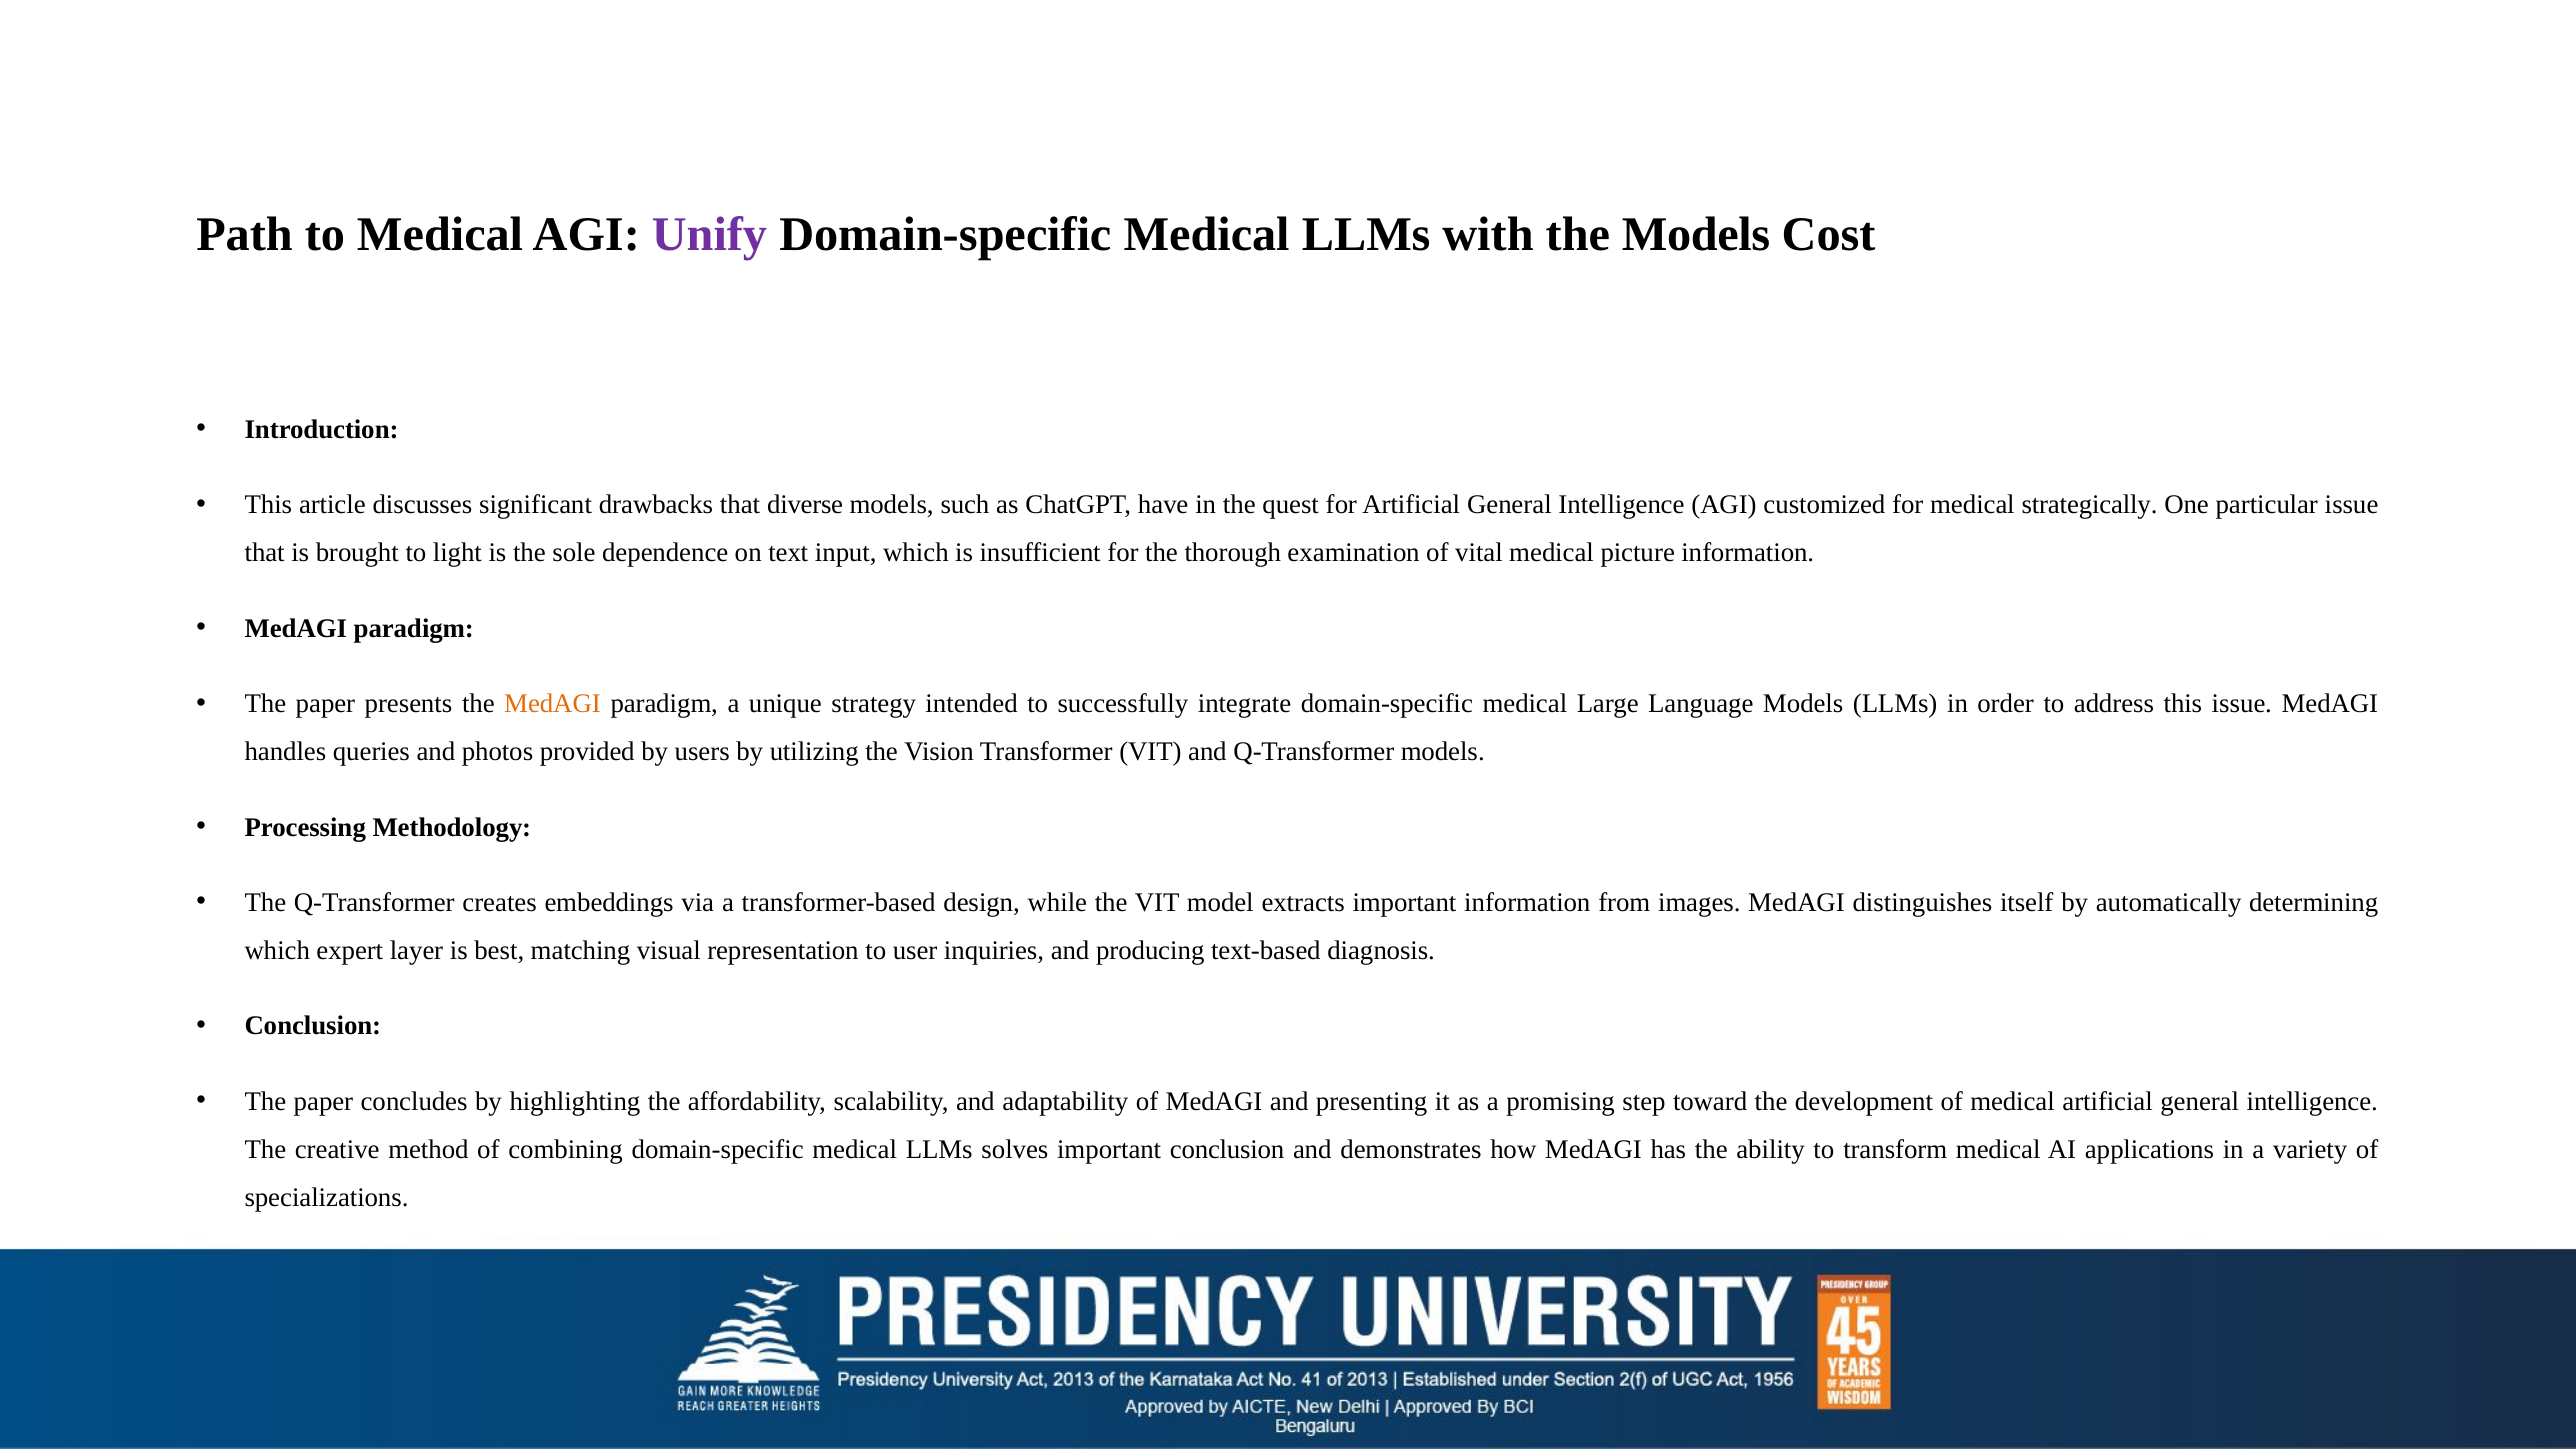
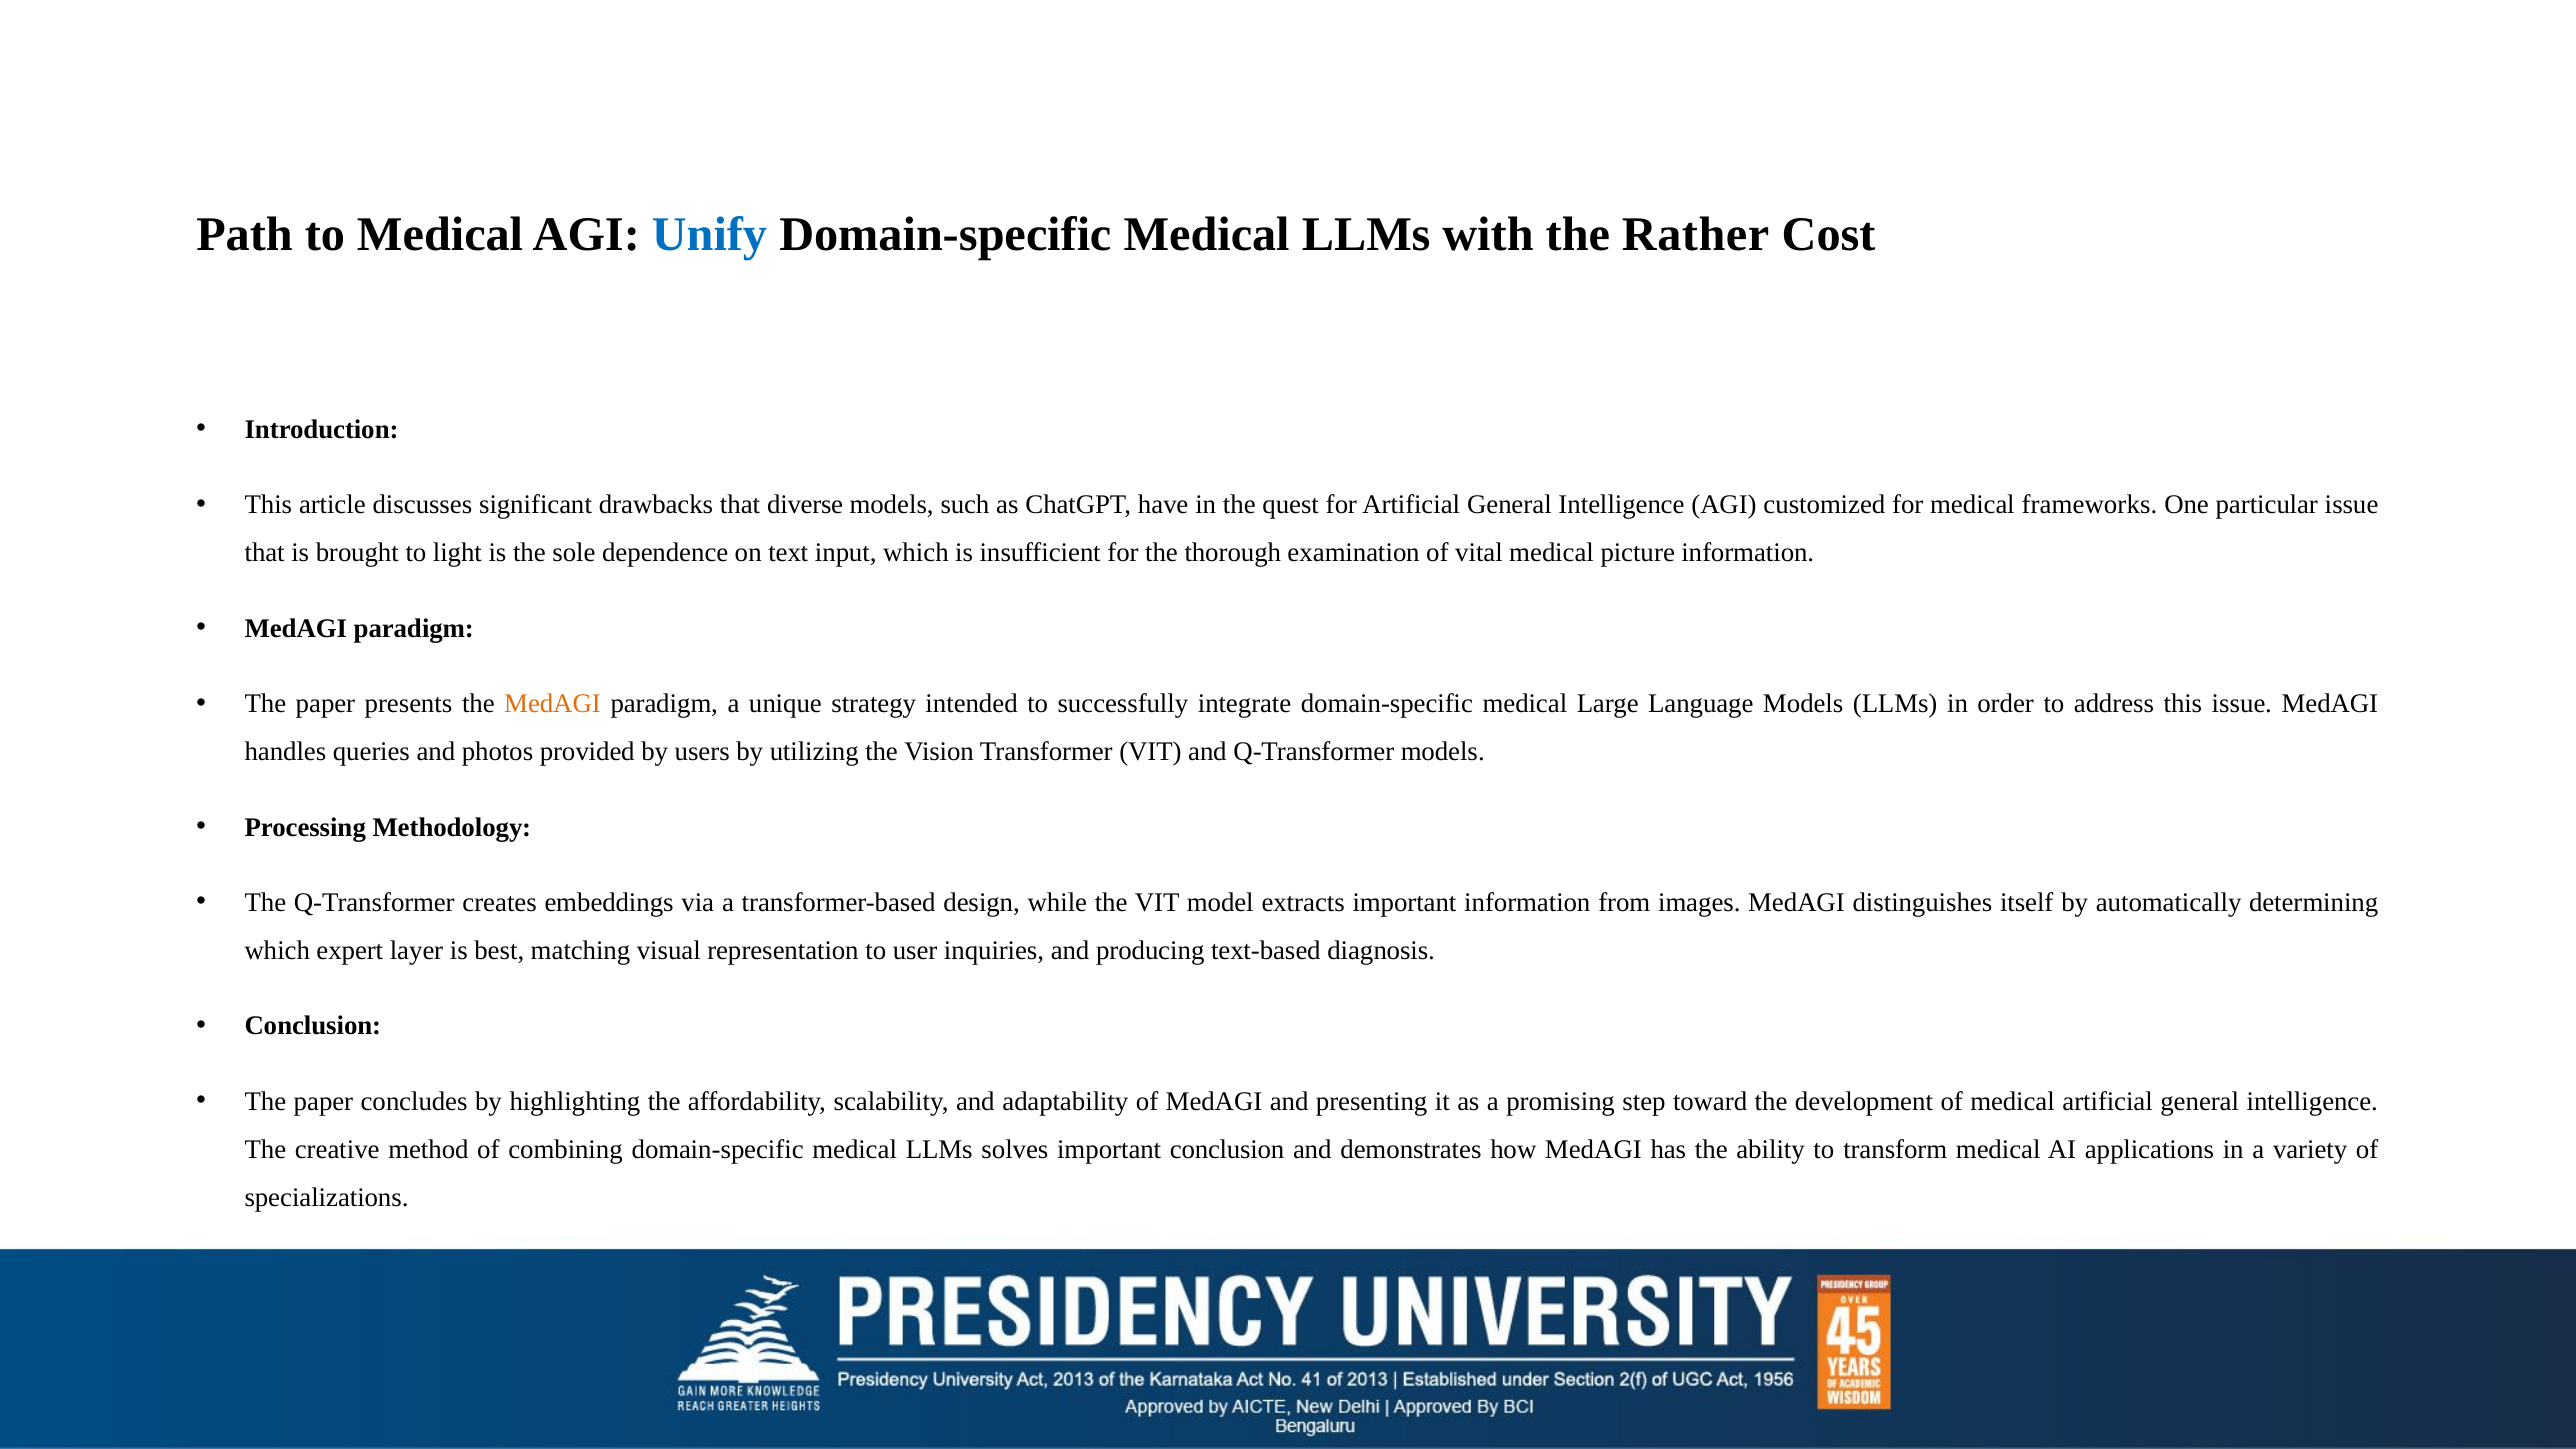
Unify colour: purple -> blue
the Models: Models -> Rather
strategically: strategically -> frameworks
